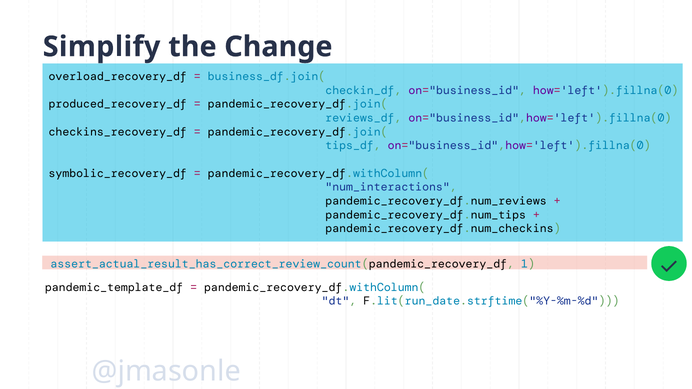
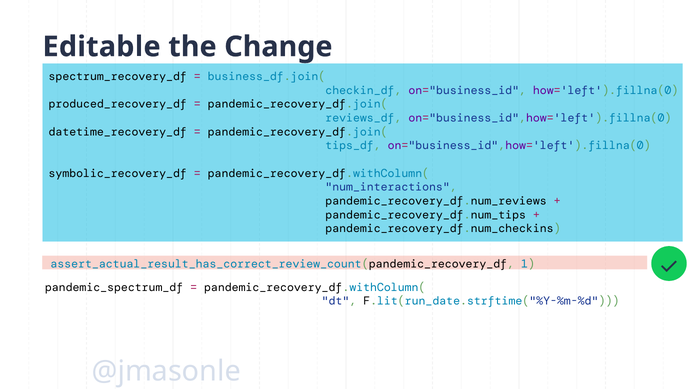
Simplify: Simplify -> Editable
overload_recovery_df: overload_recovery_df -> spectrum_recovery_df
checkins_recovery_df: checkins_recovery_df -> datetime_recovery_df
pandemic_template_df: pandemic_template_df -> pandemic_spectrum_df
